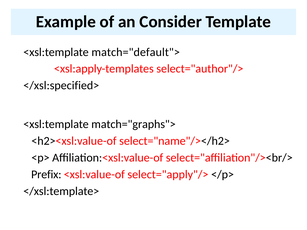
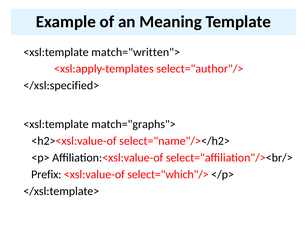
Consider: Consider -> Meaning
match="default">: match="default"> -> match="written">
select="apply"/>: select="apply"/> -> select="which"/>
